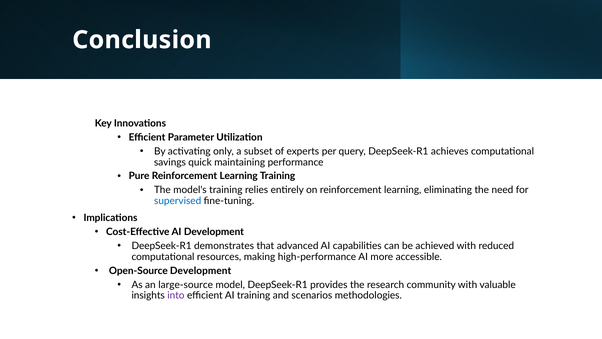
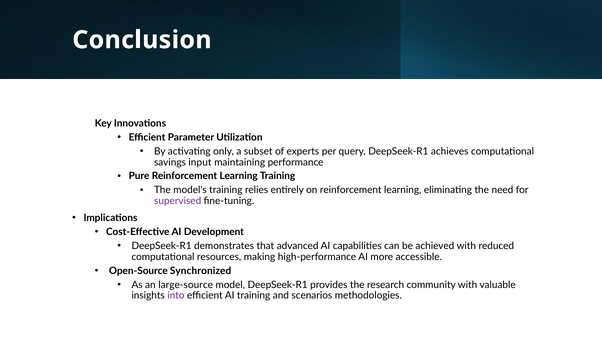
quick: quick -> input
supervised colour: blue -> purple
Open-Source Development: Development -> Synchronized
